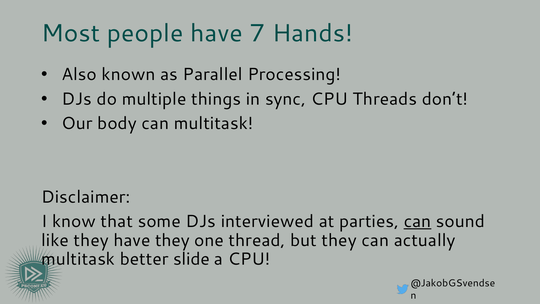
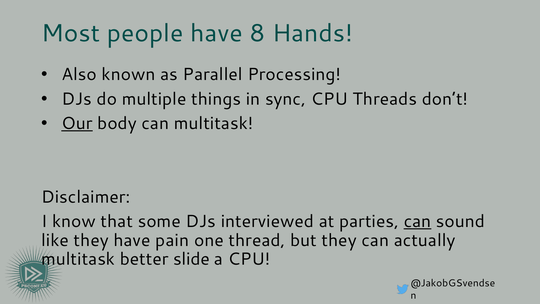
7: 7 -> 8
Our underline: none -> present
have they: they -> pain
